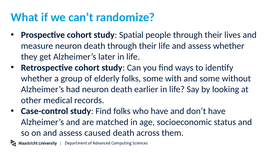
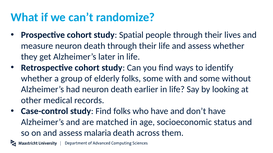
caused: caused -> malaria
